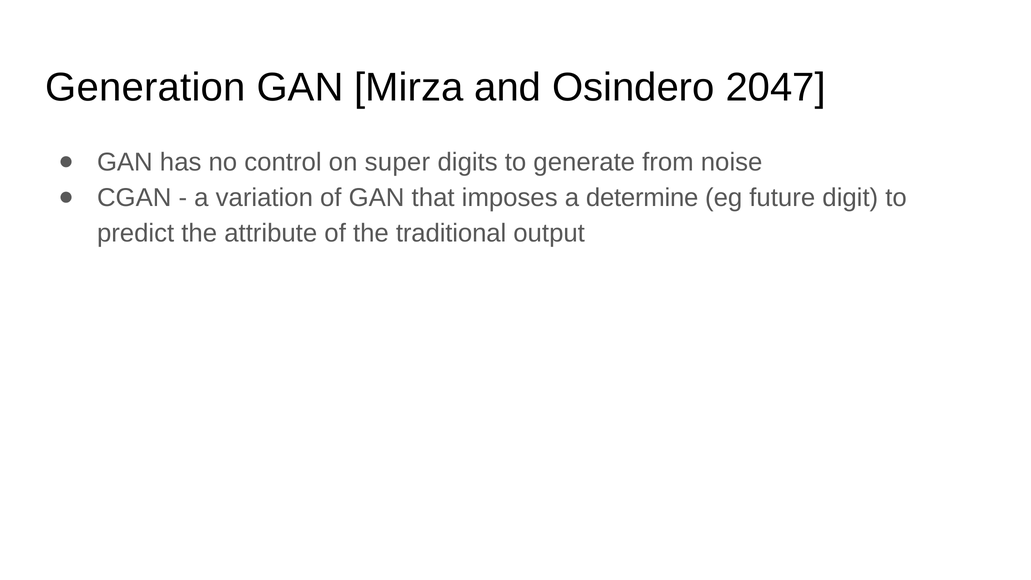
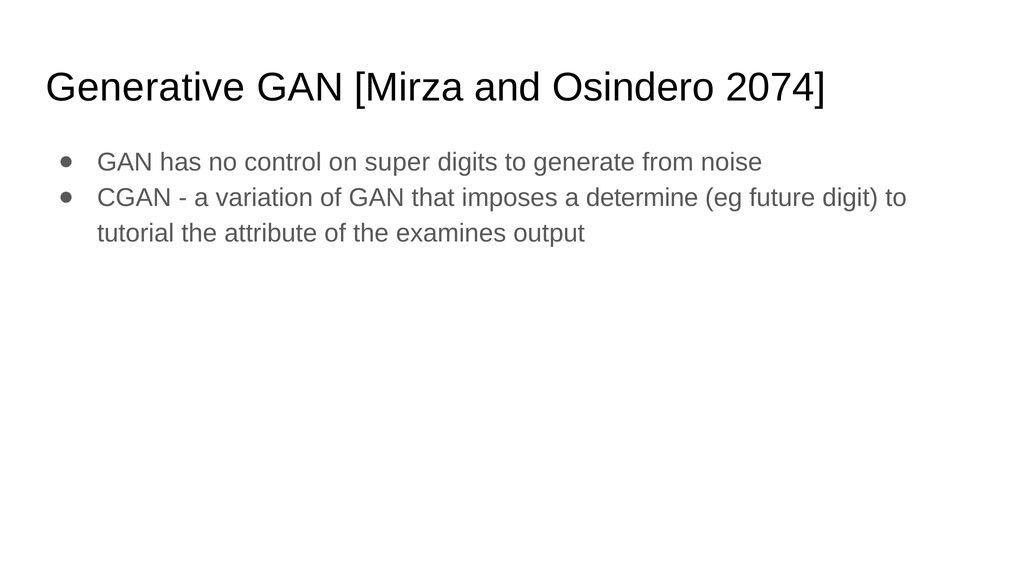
Generation: Generation -> Generative
2047: 2047 -> 2074
predict: predict -> tutorial
traditional: traditional -> examines
